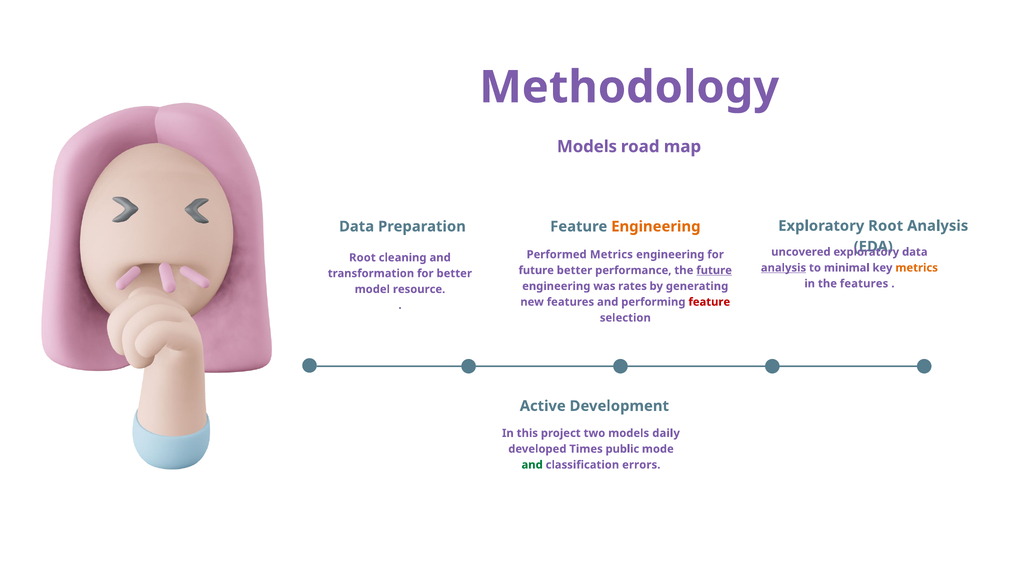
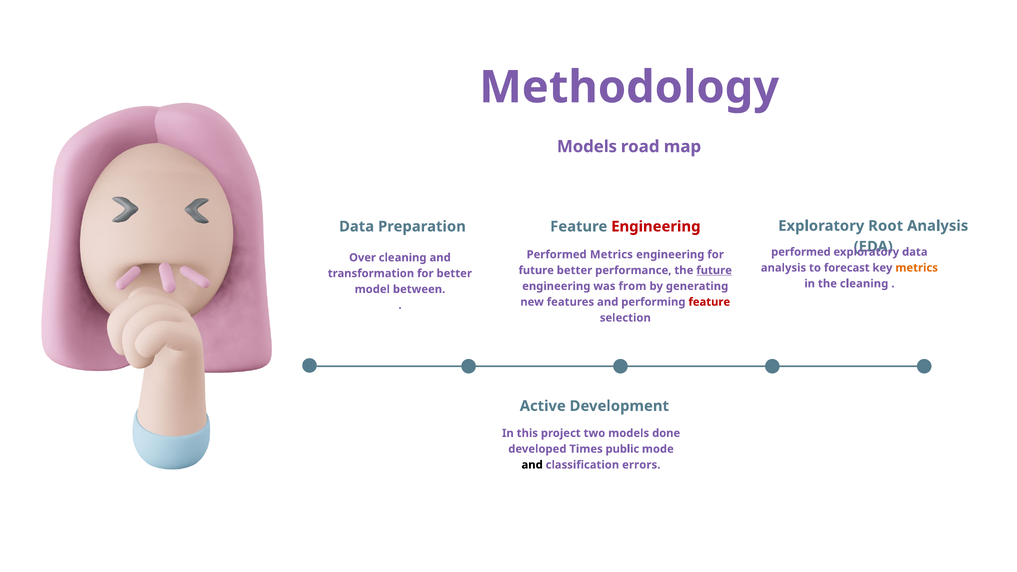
Engineering at (656, 227) colour: orange -> red
uncovered at (801, 252): uncovered -> performed
Root at (362, 258): Root -> Over
analysis at (783, 268) underline: present -> none
minimal: minimal -> forecast
the features: features -> cleaning
rates: rates -> from
resource: resource -> between
daily: daily -> done
and at (532, 465) colour: green -> black
